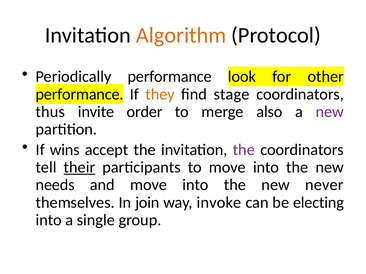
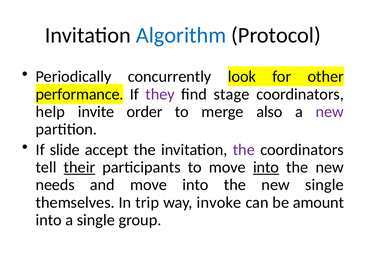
Algorithm colour: orange -> blue
performance at (170, 77): performance -> concurrently
they colour: orange -> purple
thus: thus -> help
wins: wins -> slide
into at (266, 168) underline: none -> present
new never: never -> single
join: join -> trip
electing: electing -> amount
